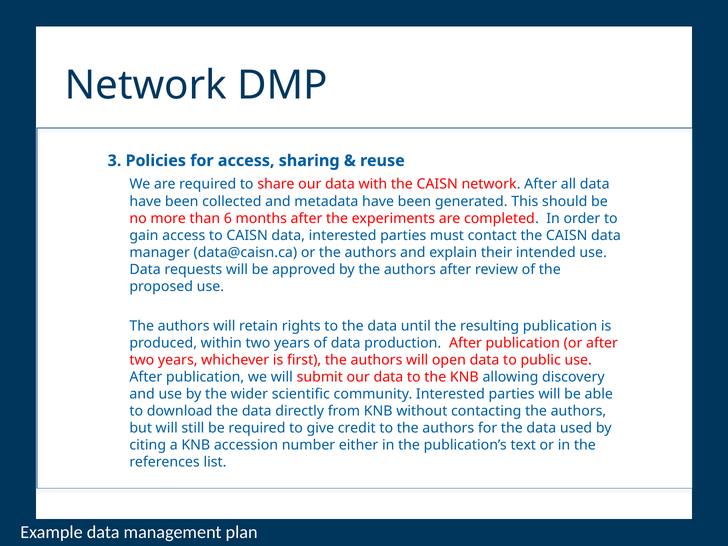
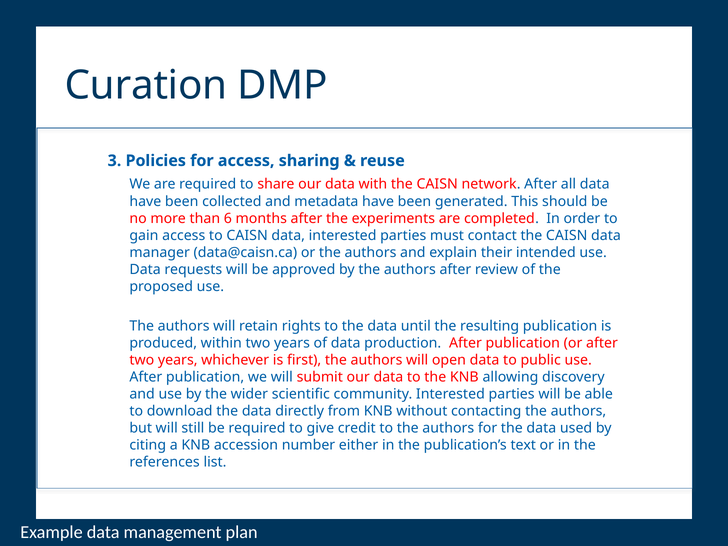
Network at (146, 85): Network -> Curation
